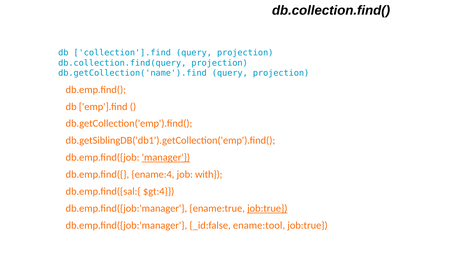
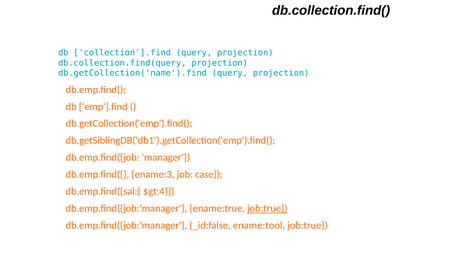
manager underline: present -> none
ename:4: ename:4 -> ename:3
with: with -> case
